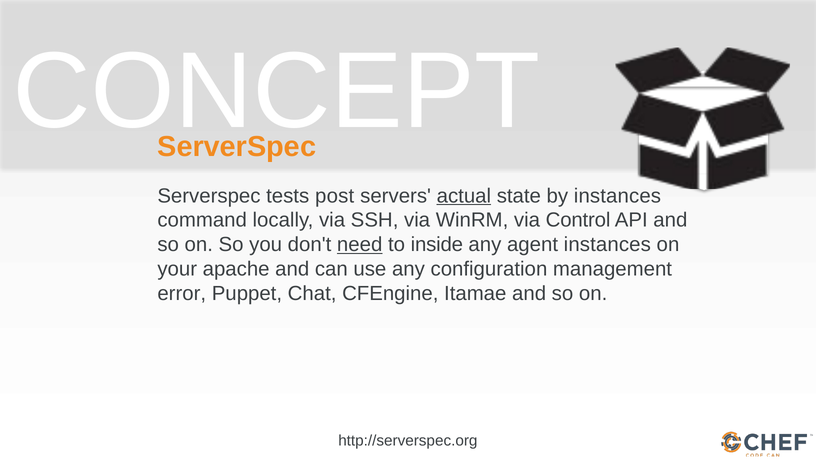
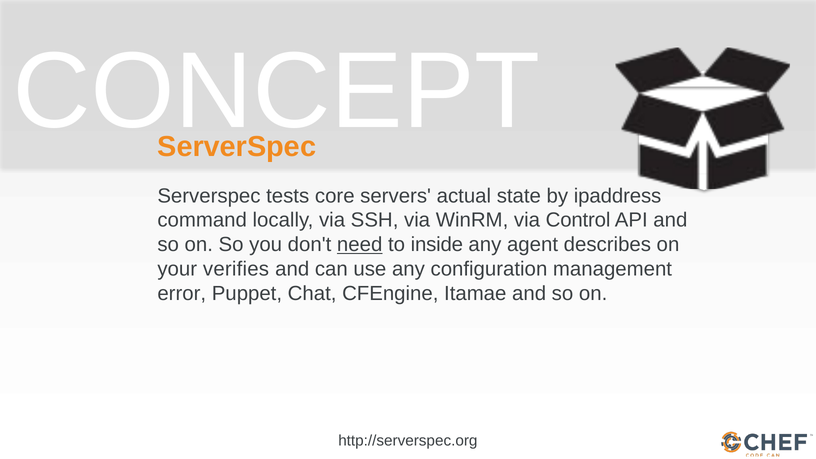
post: post -> core
actual underline: present -> none
by instances: instances -> ipaddress
agent instances: instances -> describes
apache: apache -> verifies
